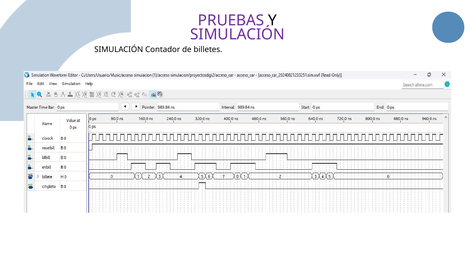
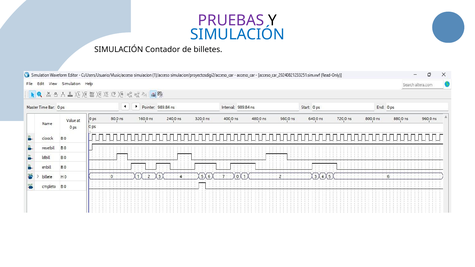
SIMULACIÓN at (237, 35) colour: purple -> blue
